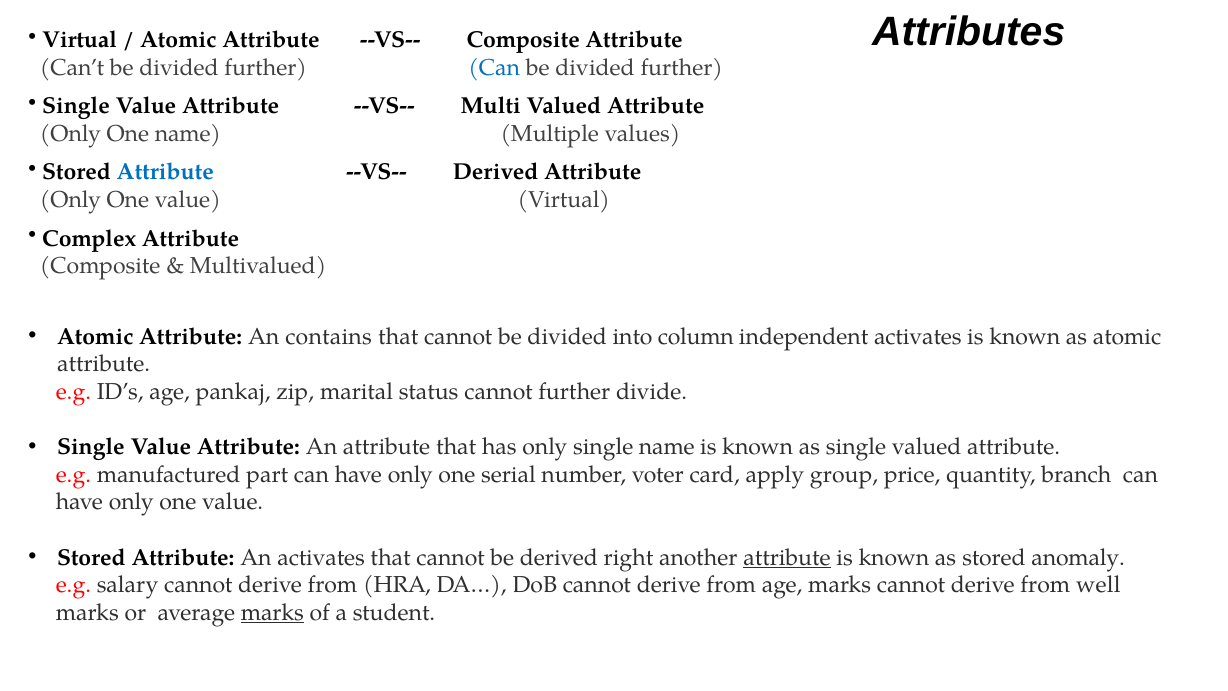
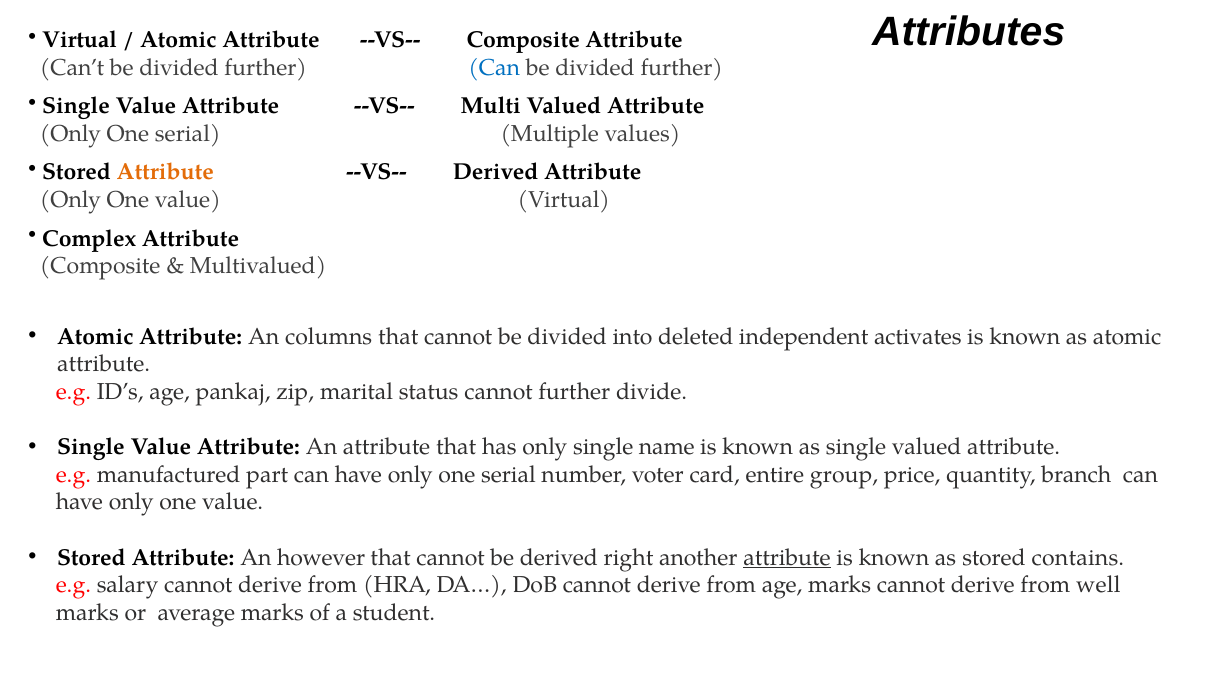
name at (188, 134): name -> serial
Attribute at (165, 172) colour: blue -> orange
contains: contains -> columns
column: column -> deleted
apply: apply -> entire
An activates: activates -> however
anomaly: anomaly -> contains
marks at (272, 613) underline: present -> none
